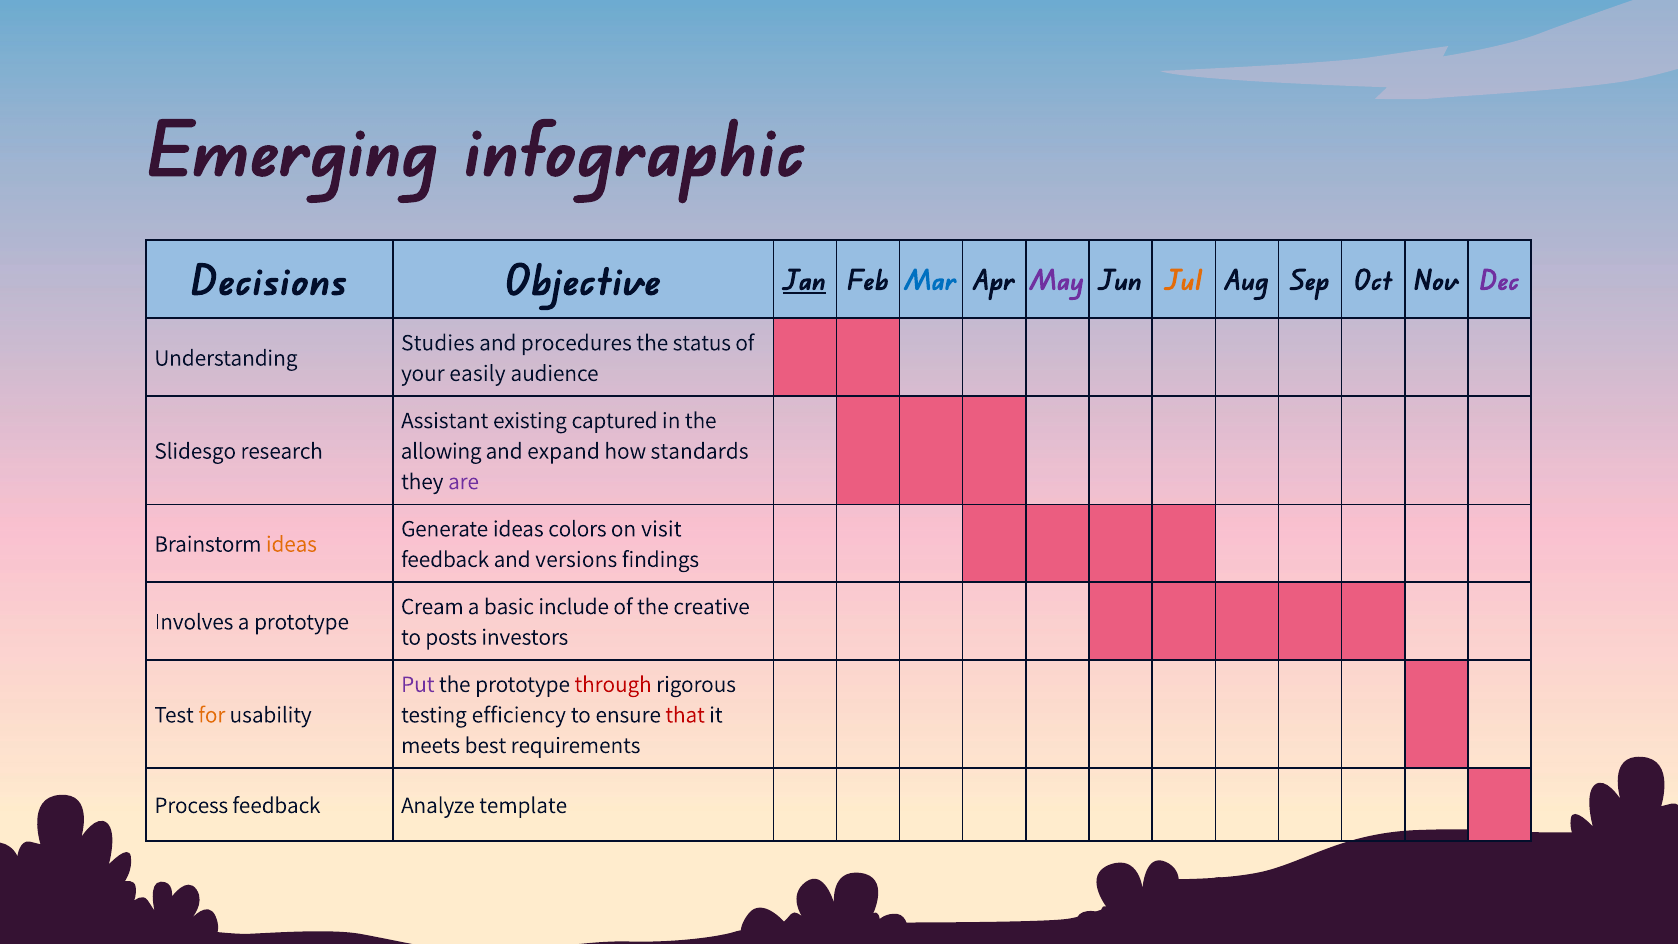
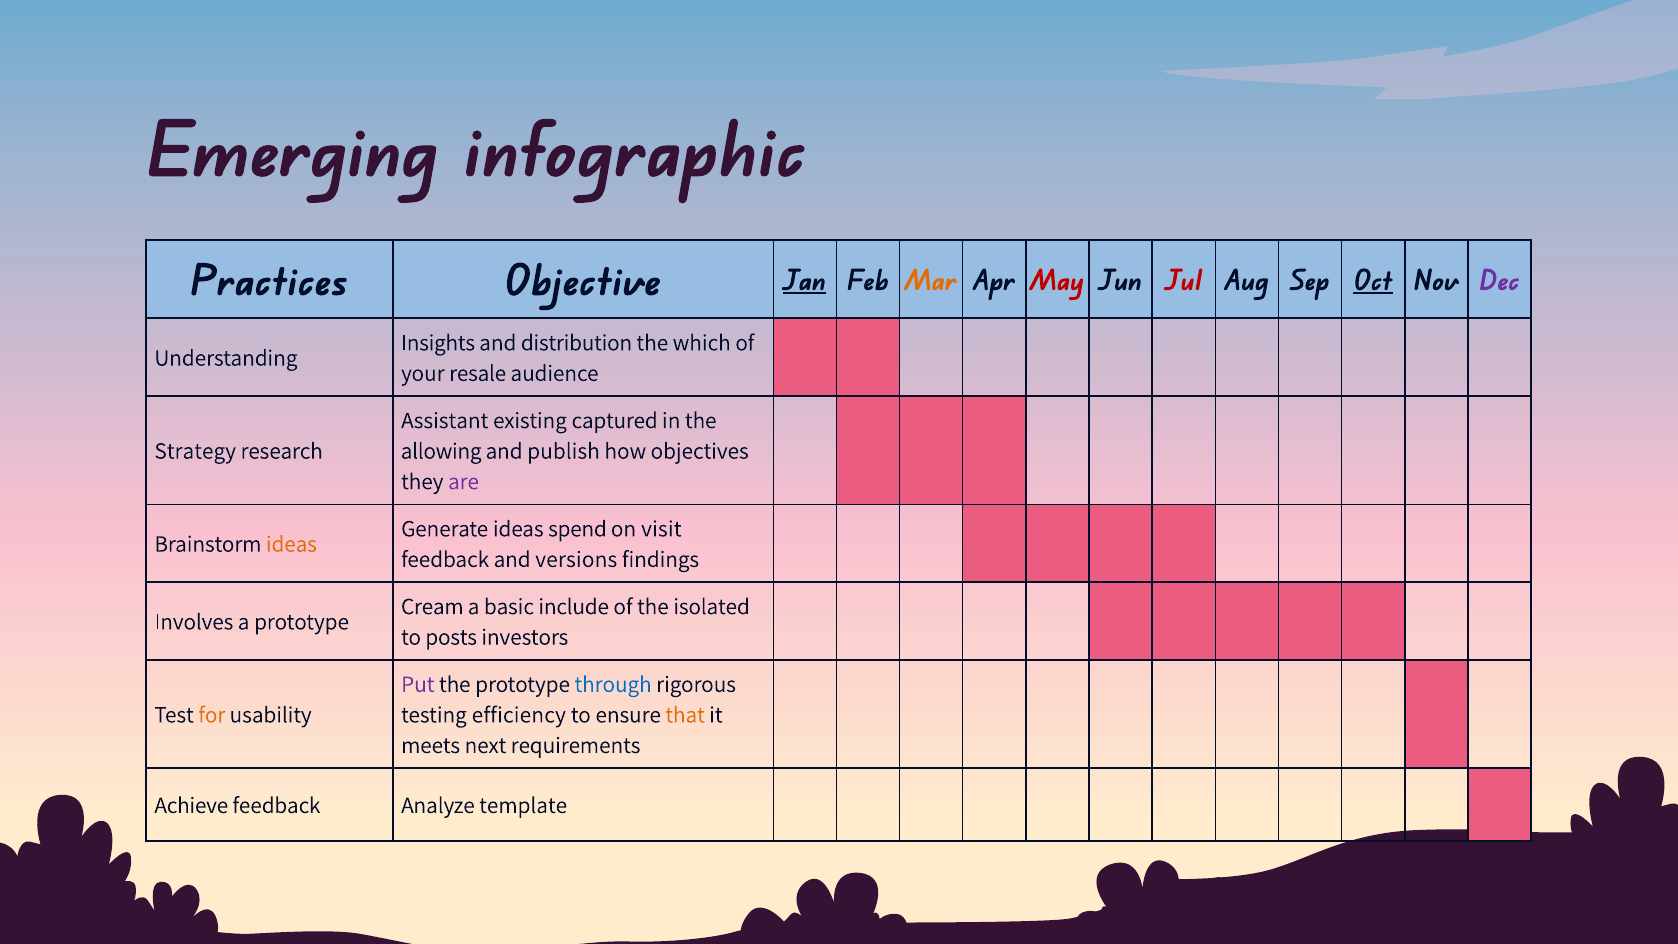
Decisions: Decisions -> Practices
Mar colour: blue -> orange
May colour: purple -> red
Jul colour: orange -> red
Oct underline: none -> present
Studies: Studies -> Insights
procedures: procedures -> distribution
status: status -> which
easily: easily -> resale
Slidesgo: Slidesgo -> Strategy
expand: expand -> publish
standards: standards -> objectives
colors: colors -> spend
creative: creative -> isolated
through colour: red -> blue
that colour: red -> orange
best: best -> next
Process: Process -> Achieve
